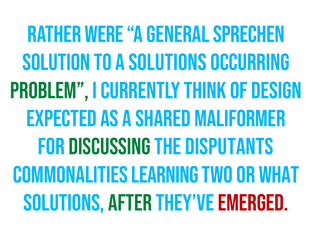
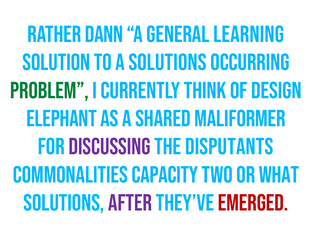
were: were -> dann
sprechen: sprechen -> learning
expected: expected -> elephant
discussing colour: green -> purple
learning: learning -> capacity
after colour: green -> purple
